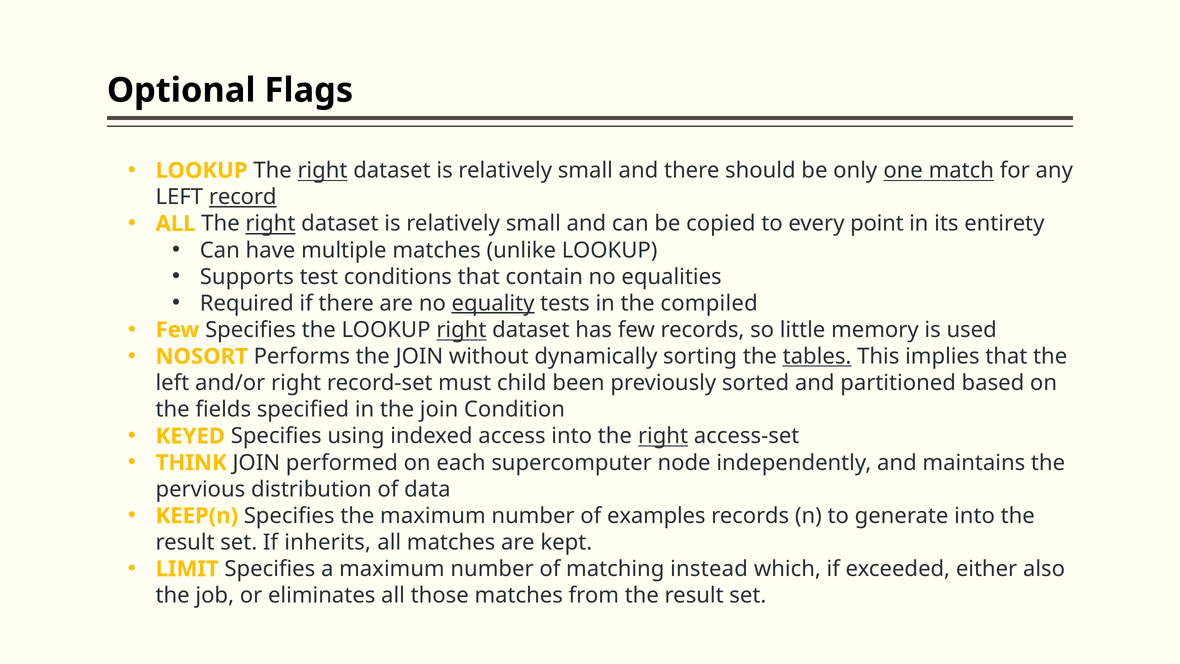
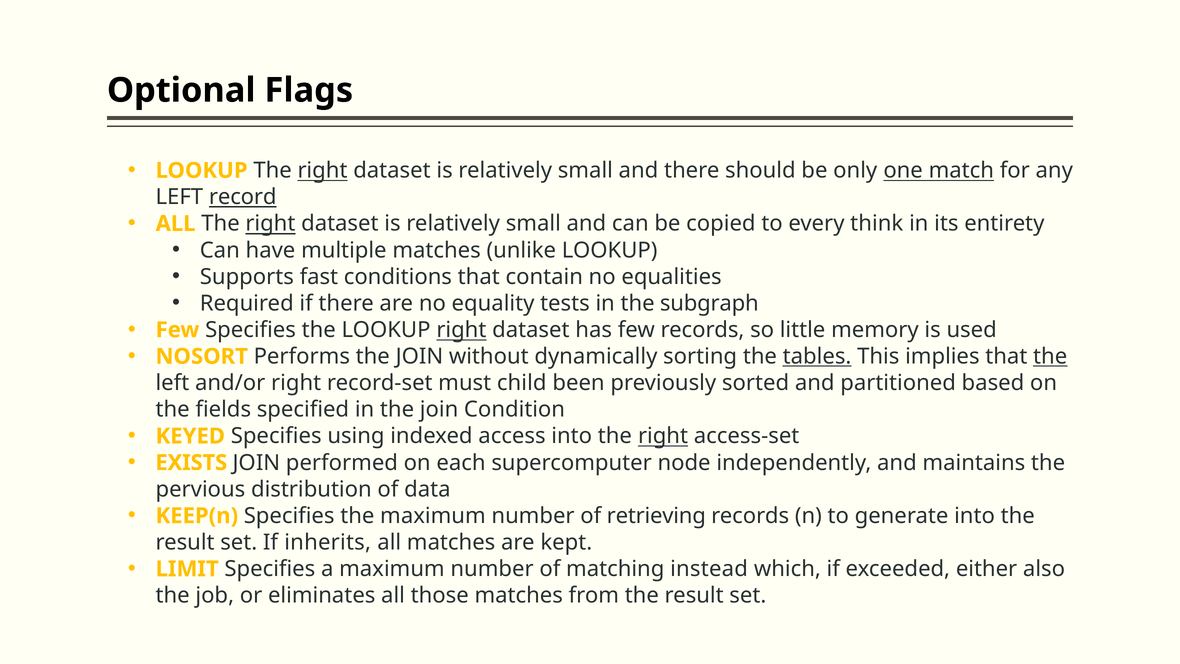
point: point -> think
test: test -> fast
equality underline: present -> none
compiled: compiled -> subgraph
the at (1050, 356) underline: none -> present
THINK: THINK -> EXISTS
examples: examples -> retrieving
